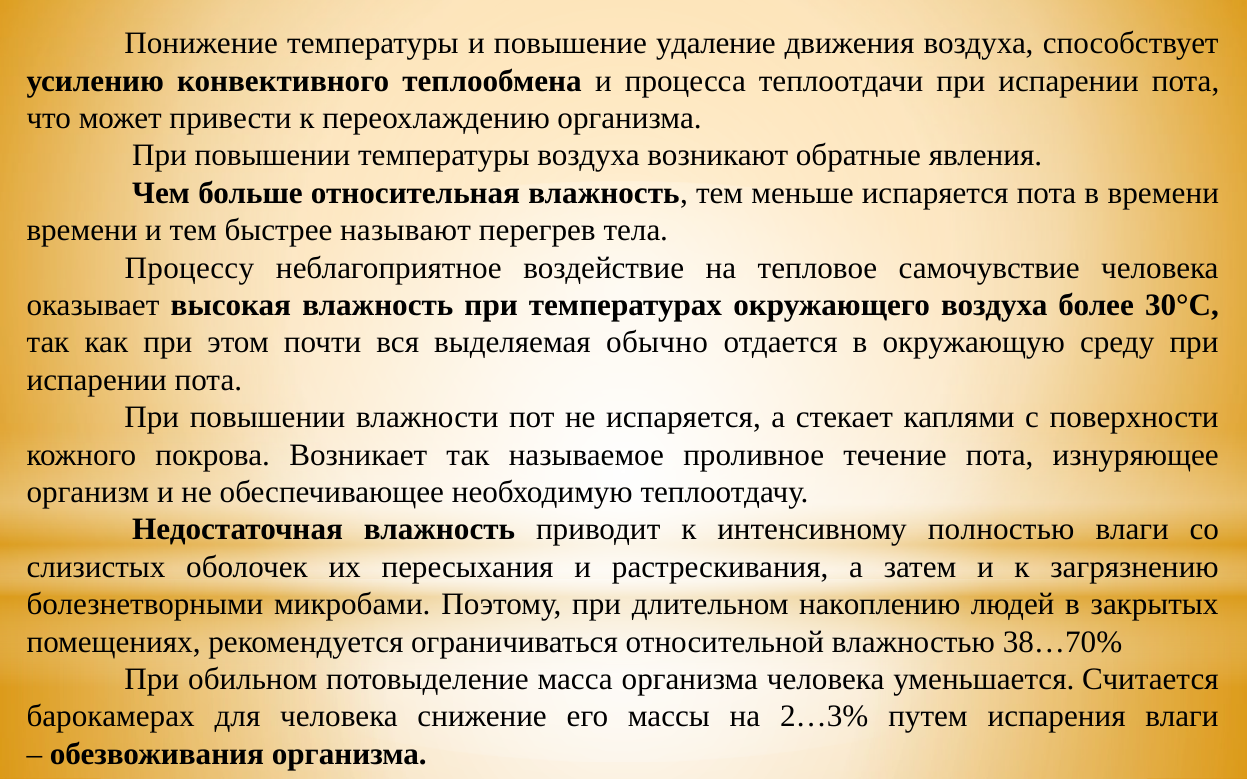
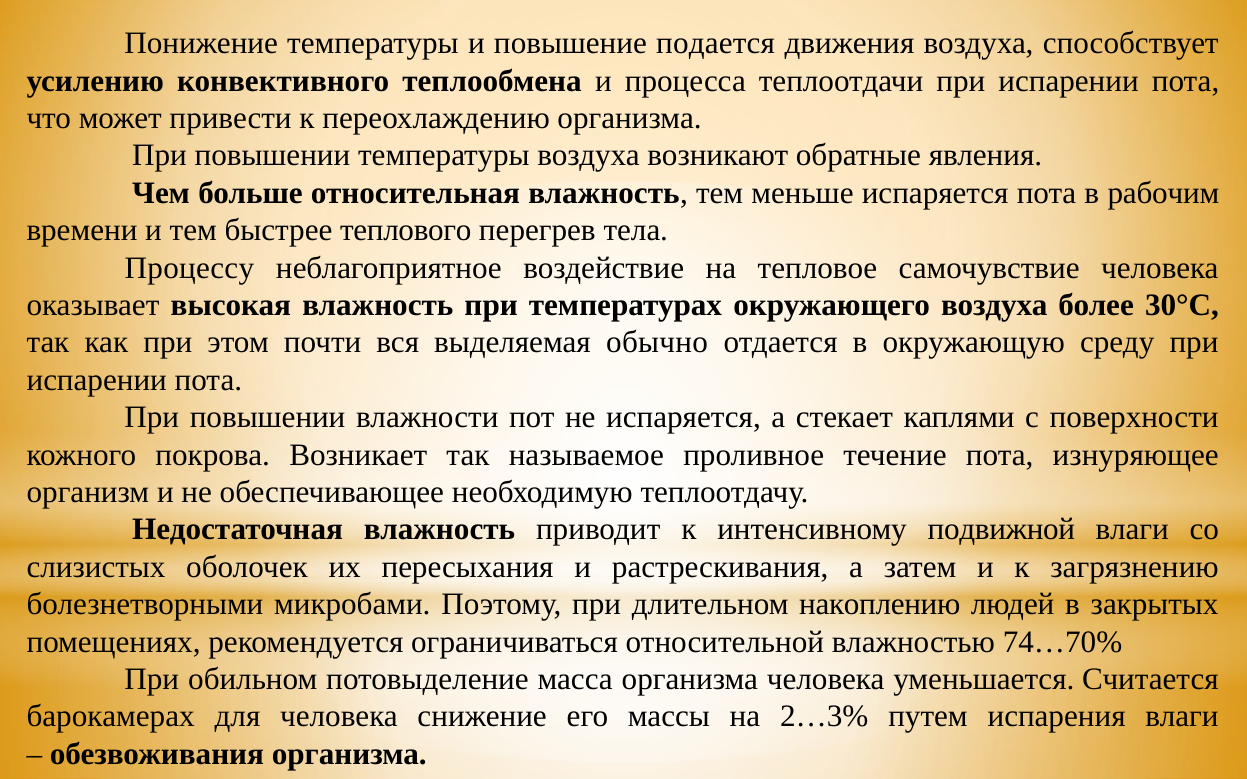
удаление: удаление -> подается
в времени: времени -> рабочим
называют: называют -> теплового
полностью: полностью -> подвижной
38…70%: 38…70% -> 74…70%
